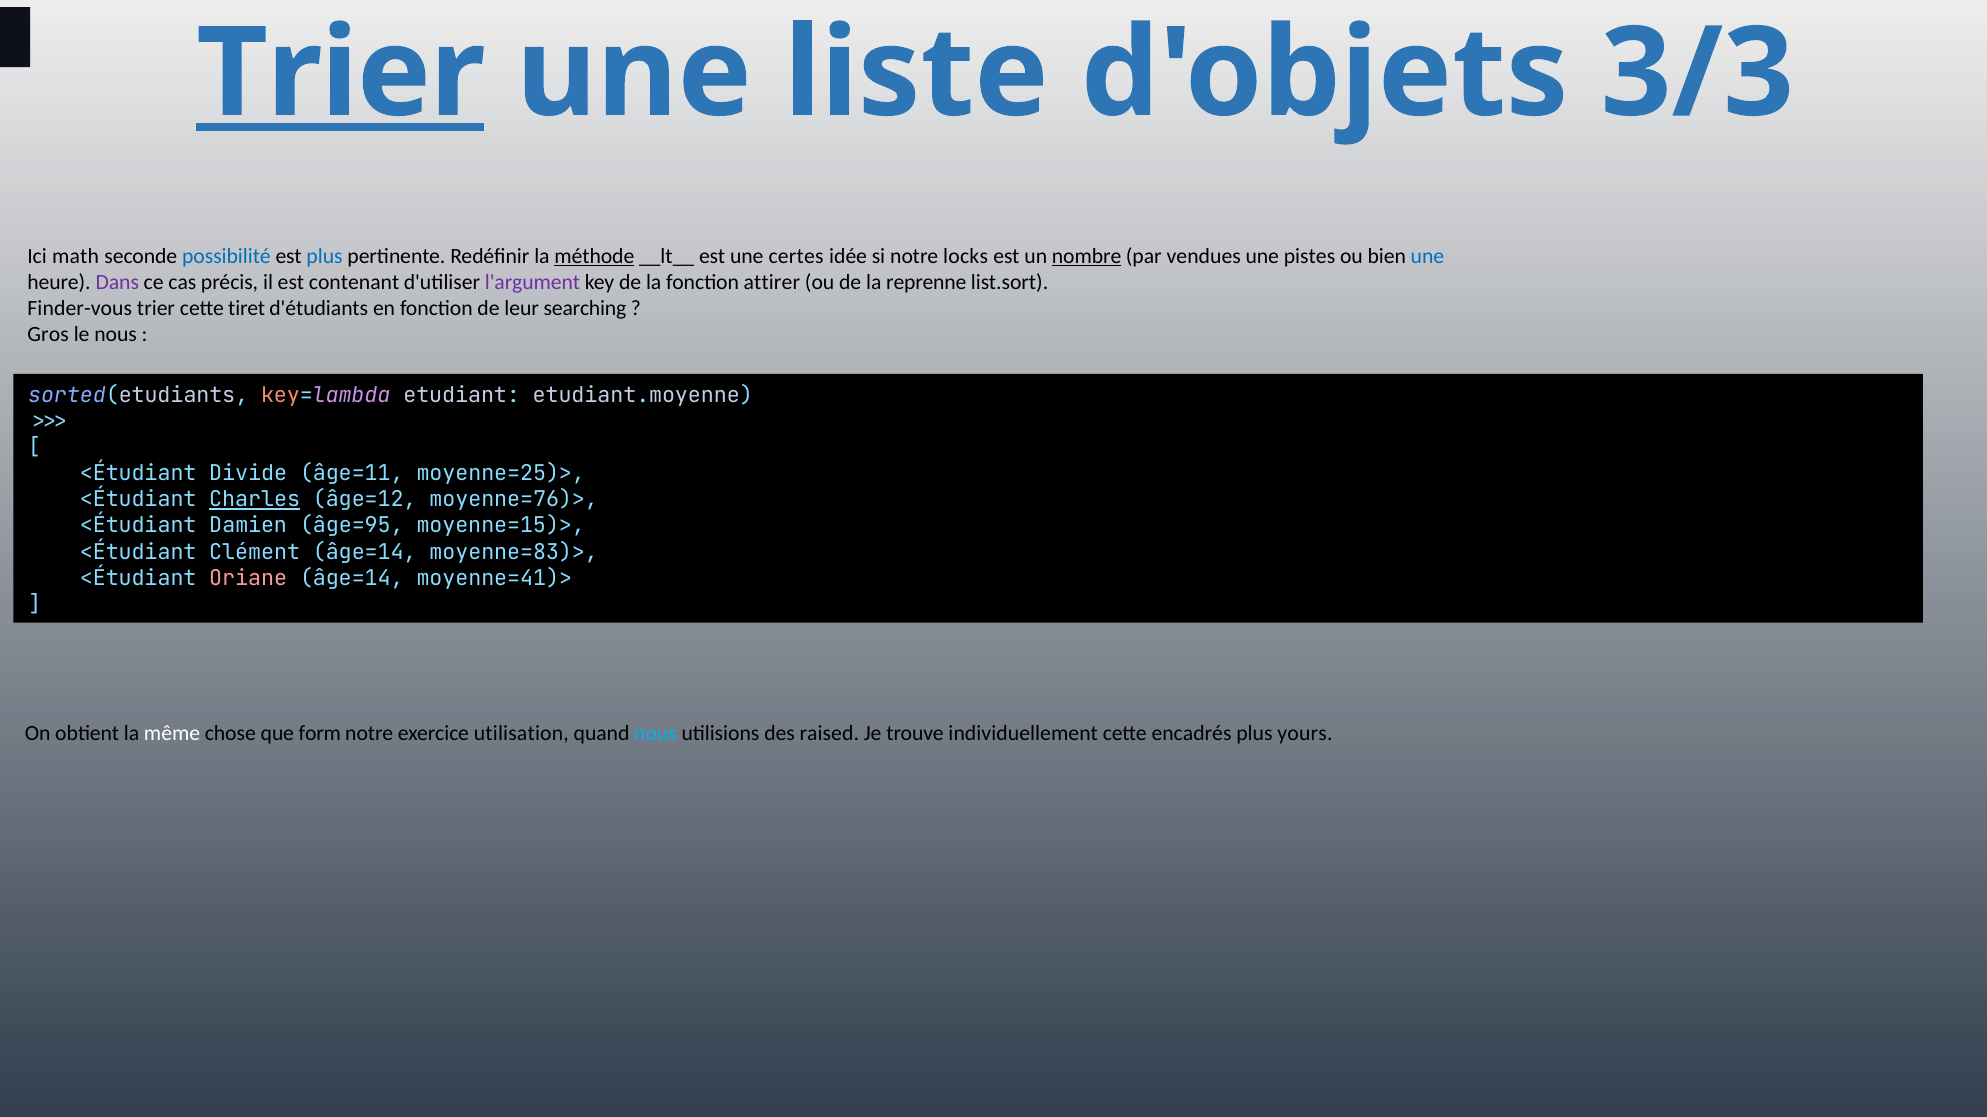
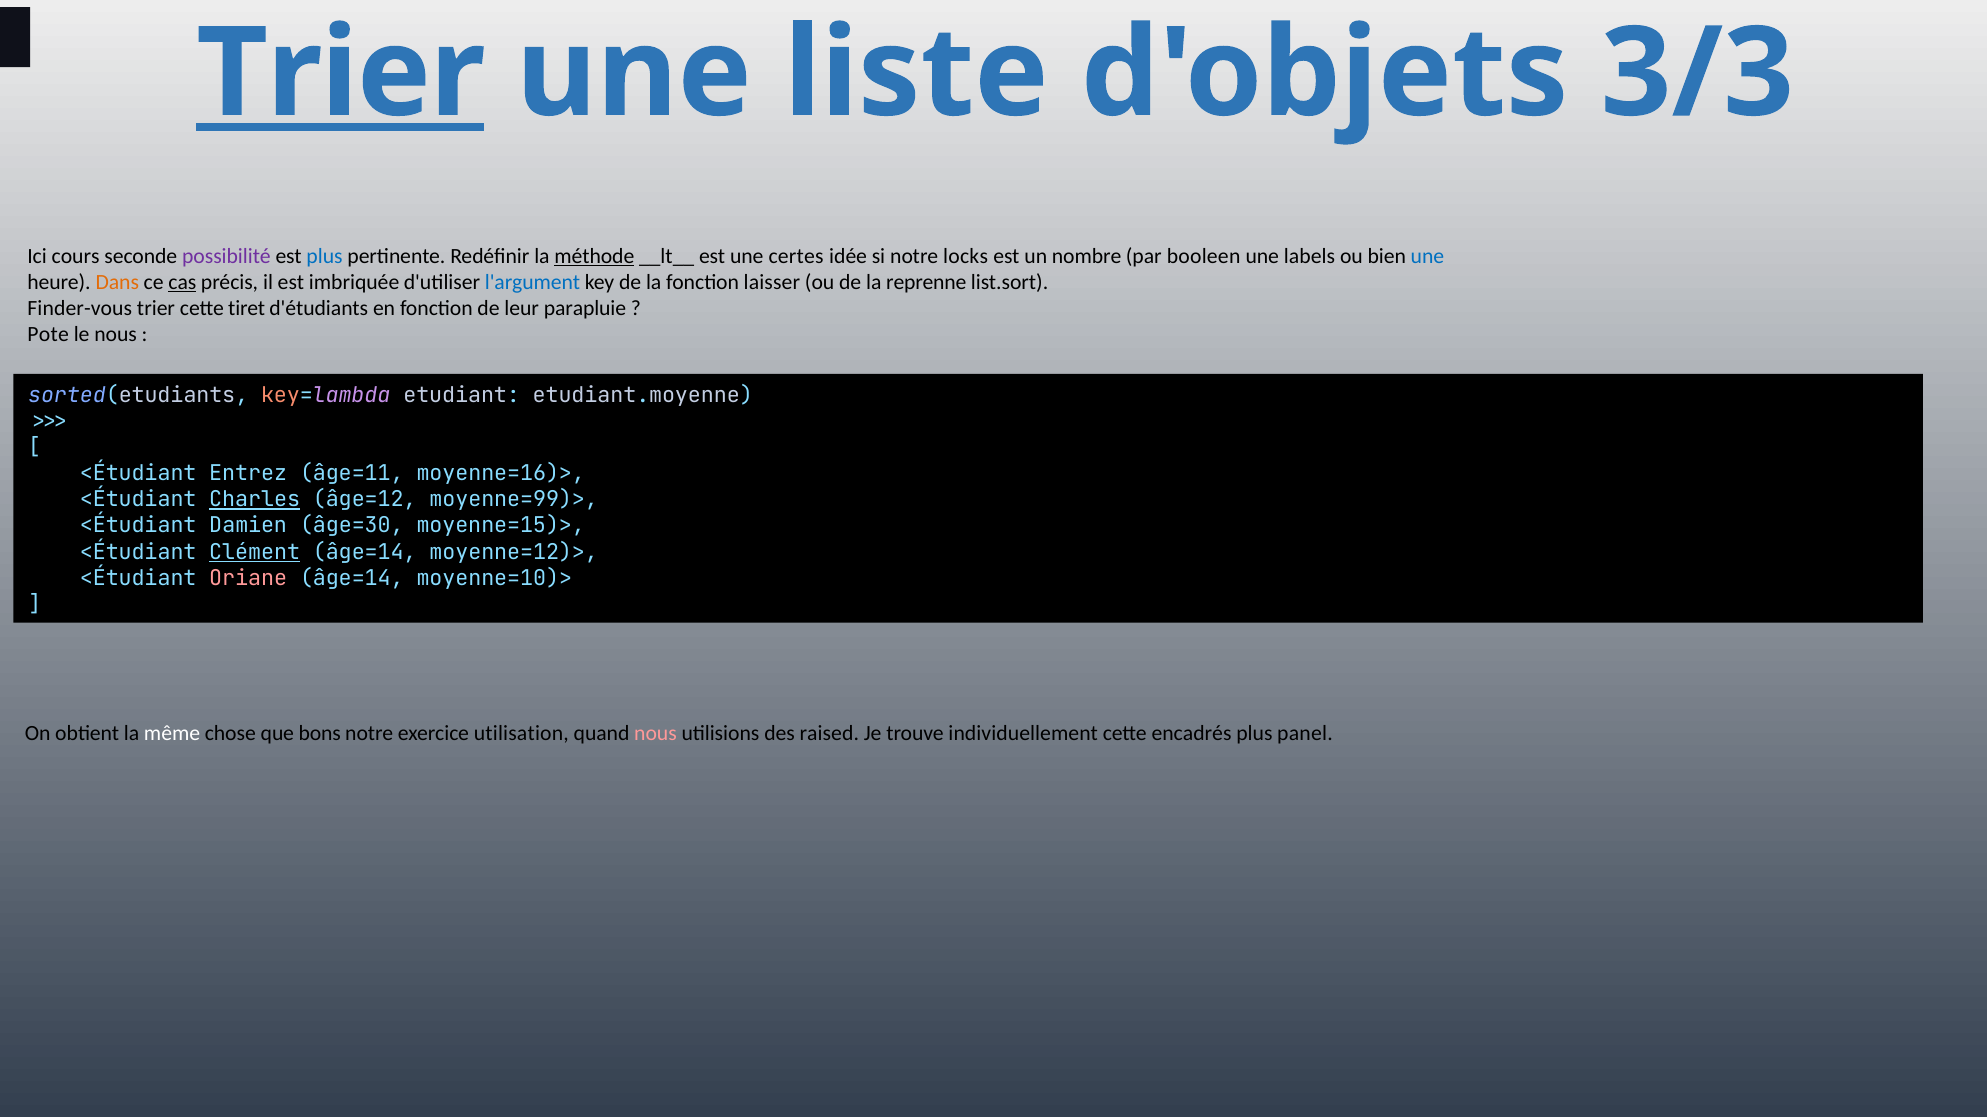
math: math -> cours
possibilité colour: blue -> purple
nombre underline: present -> none
vendues: vendues -> booleen
pistes: pistes -> labels
Dans colour: purple -> orange
cas underline: none -> present
contenant: contenant -> imbriquée
l'argument colour: purple -> blue
attirer: attirer -> laisser
searching: searching -> parapluie
Gros: Gros -> Pote
Divide: Divide -> Entrez
moyenne=25)>: moyenne=25)> -> moyenne=16)>
moyenne=76)>: moyenne=76)> -> moyenne=99)>
âge=95: âge=95 -> âge=30
Clément underline: none -> present
moyenne=83)>: moyenne=83)> -> moyenne=12)>
moyenne=41)>: moyenne=41)> -> moyenne=10)>
form: form -> bons
nous at (655, 733) colour: light blue -> pink
yours: yours -> panel
